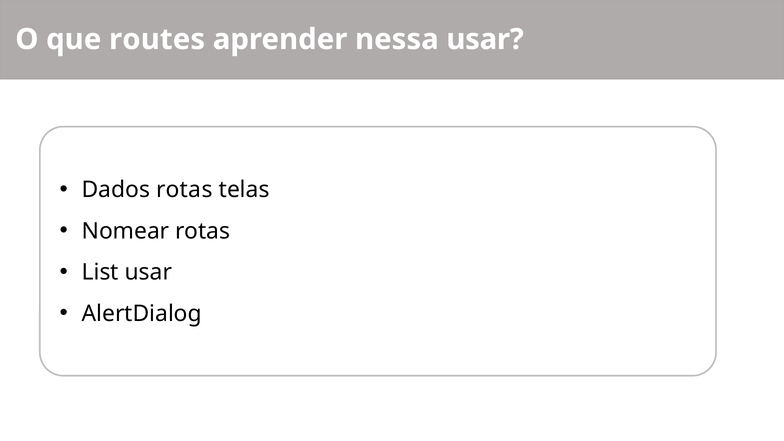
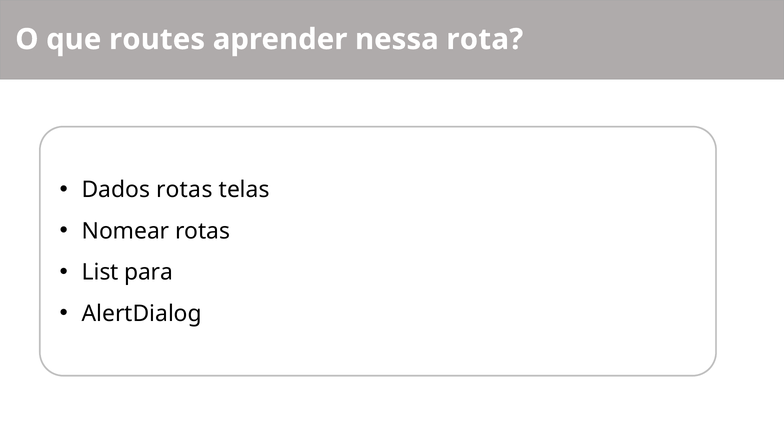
nessa usar: usar -> rota
List usar: usar -> para
